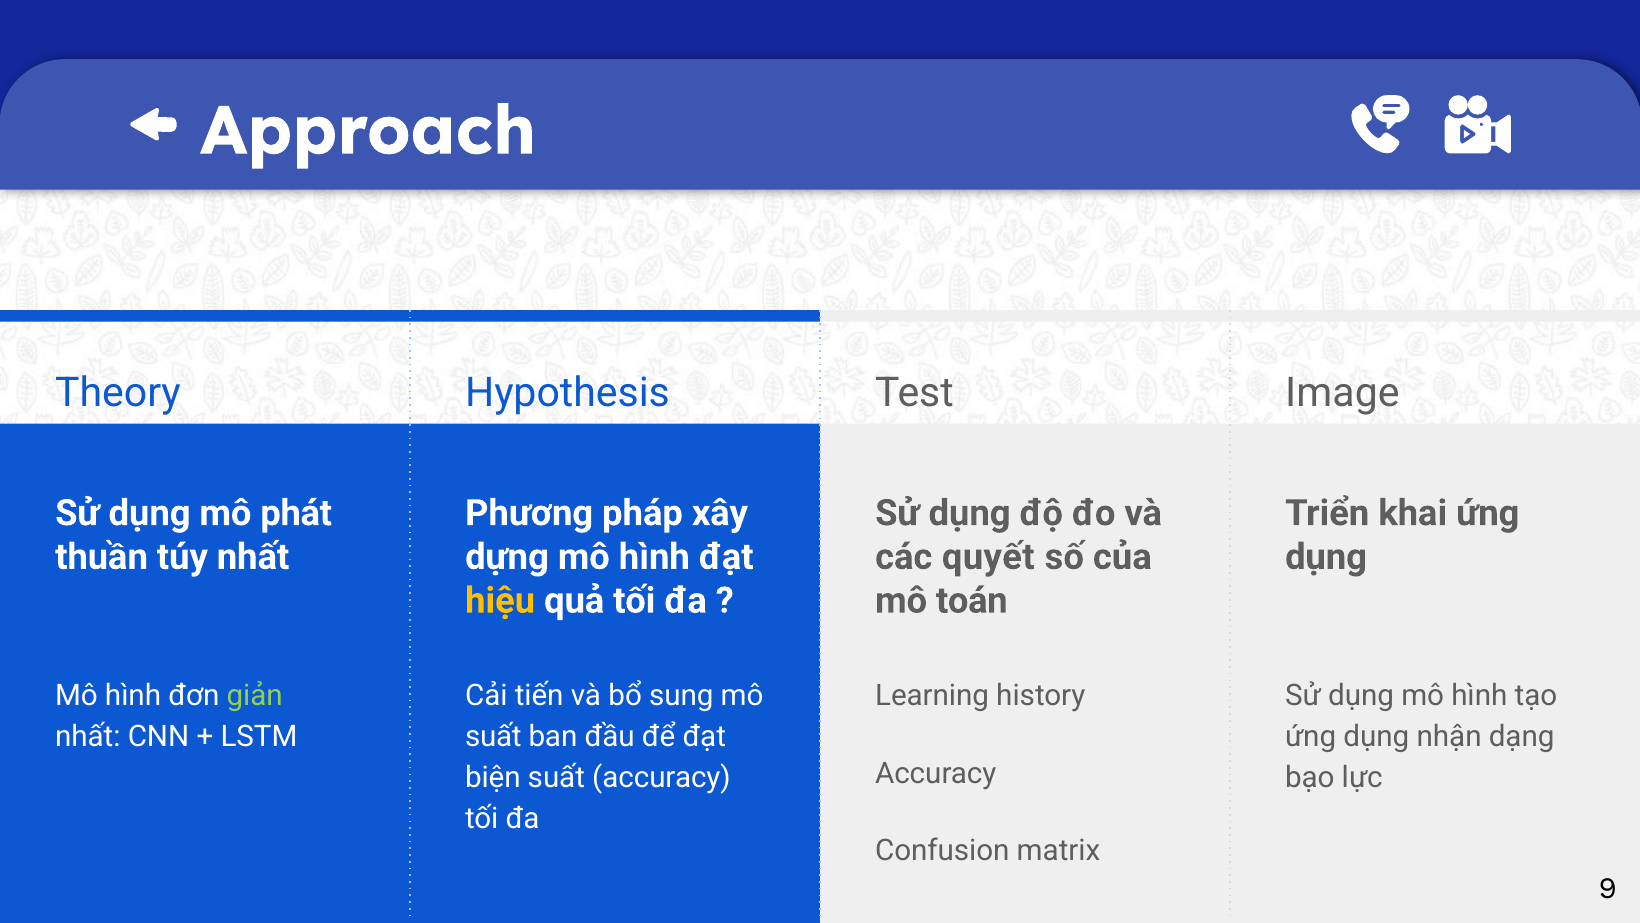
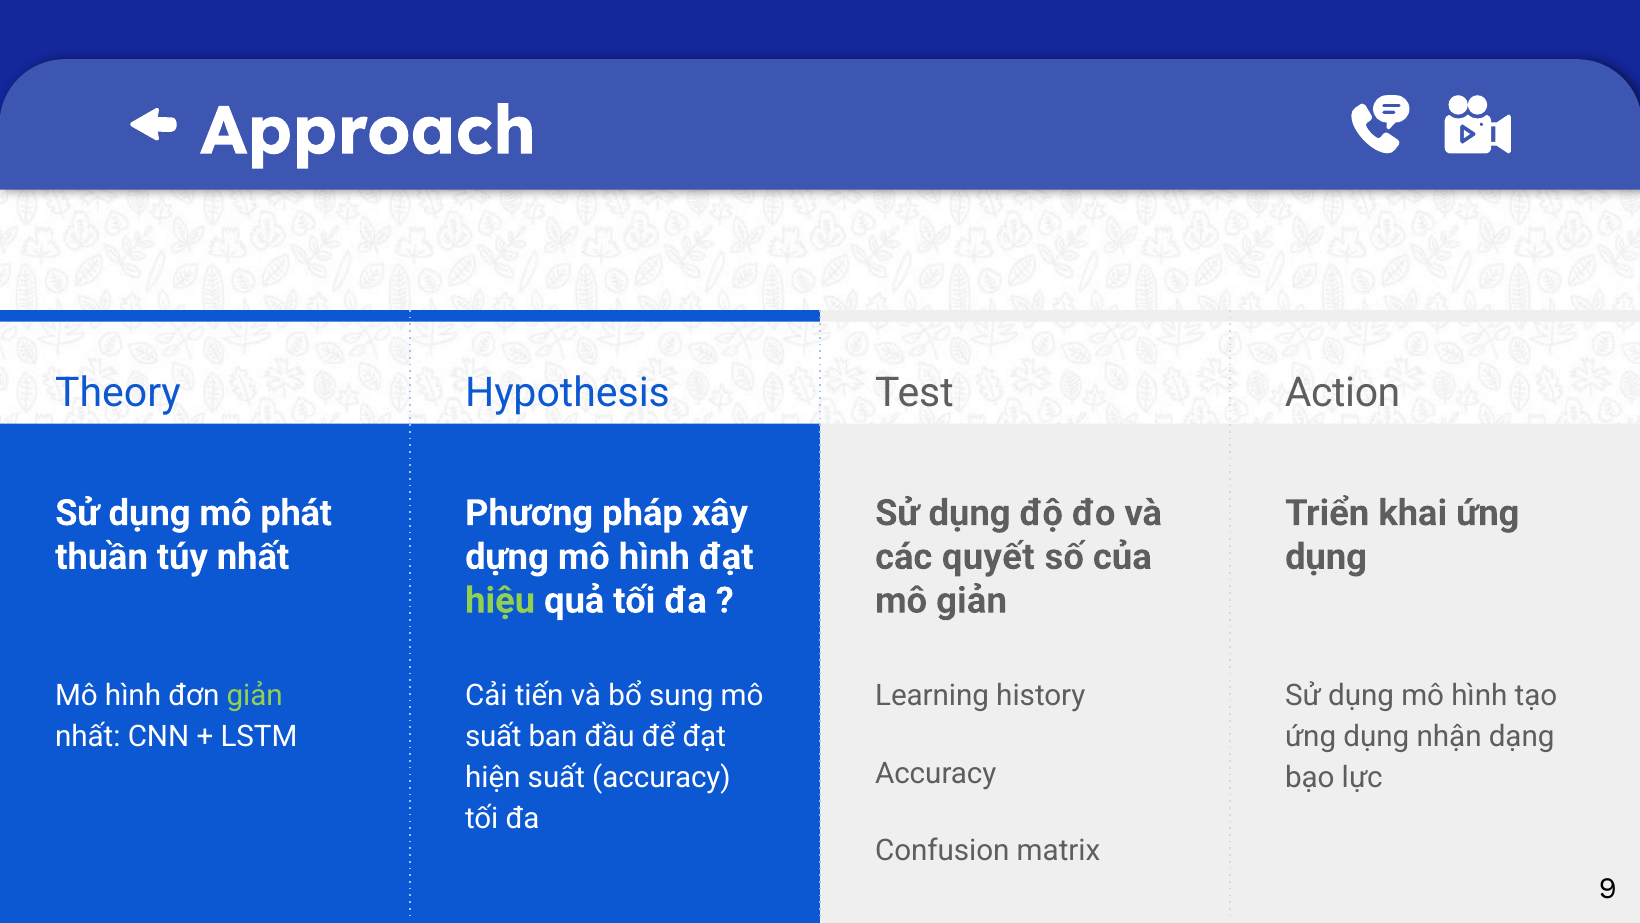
Image: Image -> Action
hiệu colour: yellow -> light green
mô toán: toán -> giản
biện: biện -> hiện
